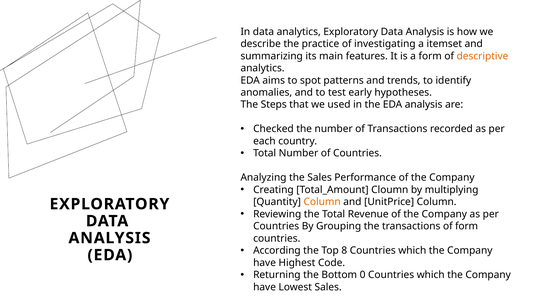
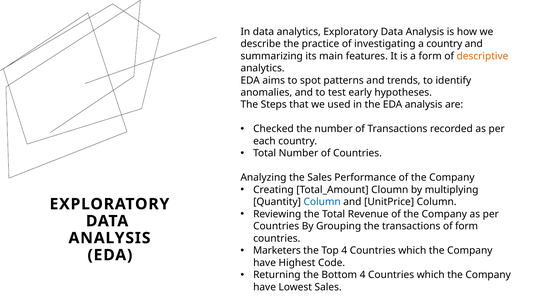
a itemset: itemset -> country
Column at (322, 202) colour: orange -> blue
According: According -> Marketers
Top 8: 8 -> 4
Bottom 0: 0 -> 4
